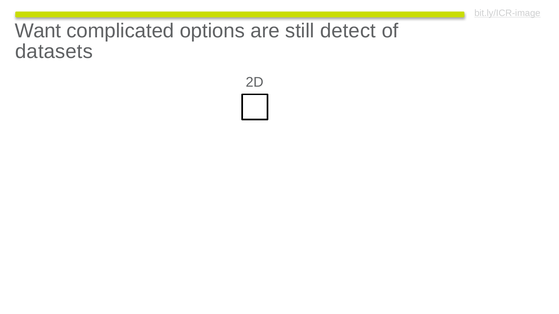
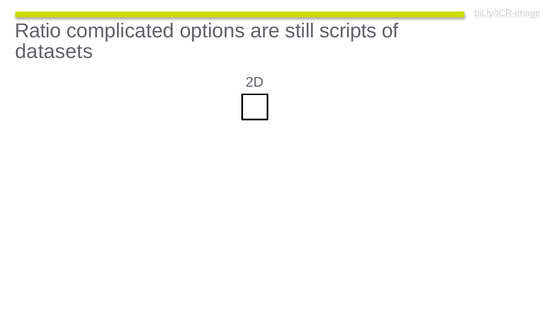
Want: Want -> Ratio
detect: detect -> scripts
